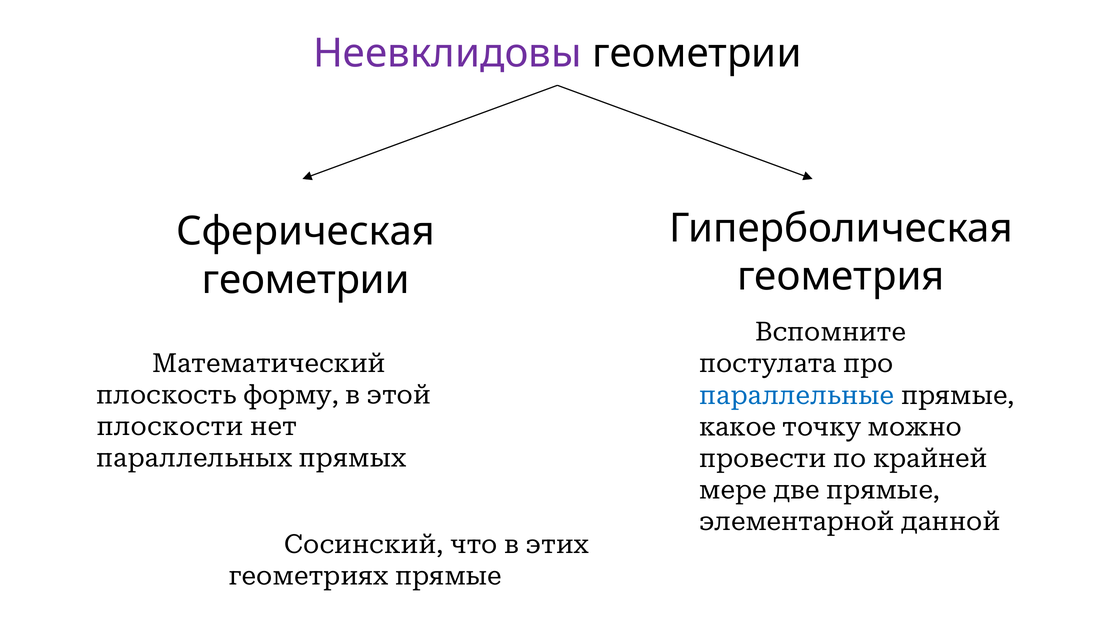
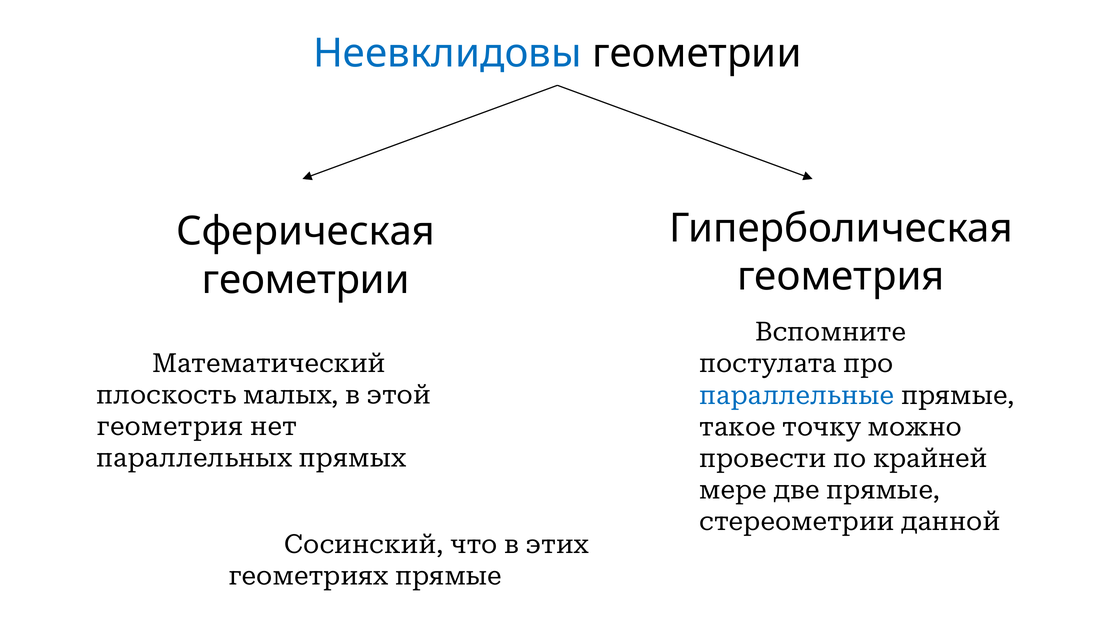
Неевклидовы colour: purple -> blue
форму: форму -> малых
плоскости at (170, 427): плоскости -> геометрия
какое: какое -> такое
элементарной: элементарной -> стереометрии
